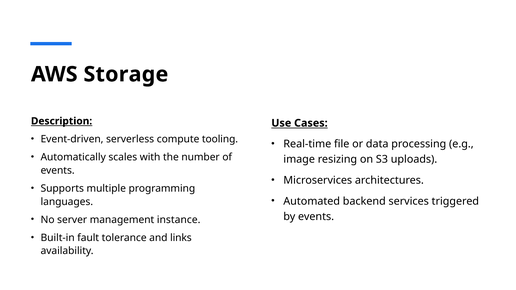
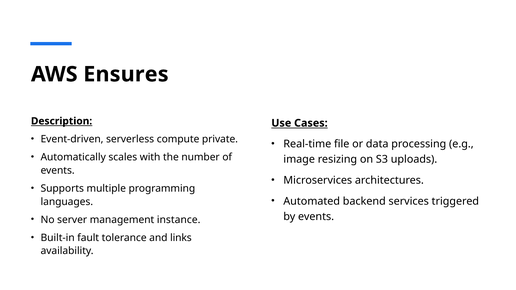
Storage: Storage -> Ensures
tooling: tooling -> private
